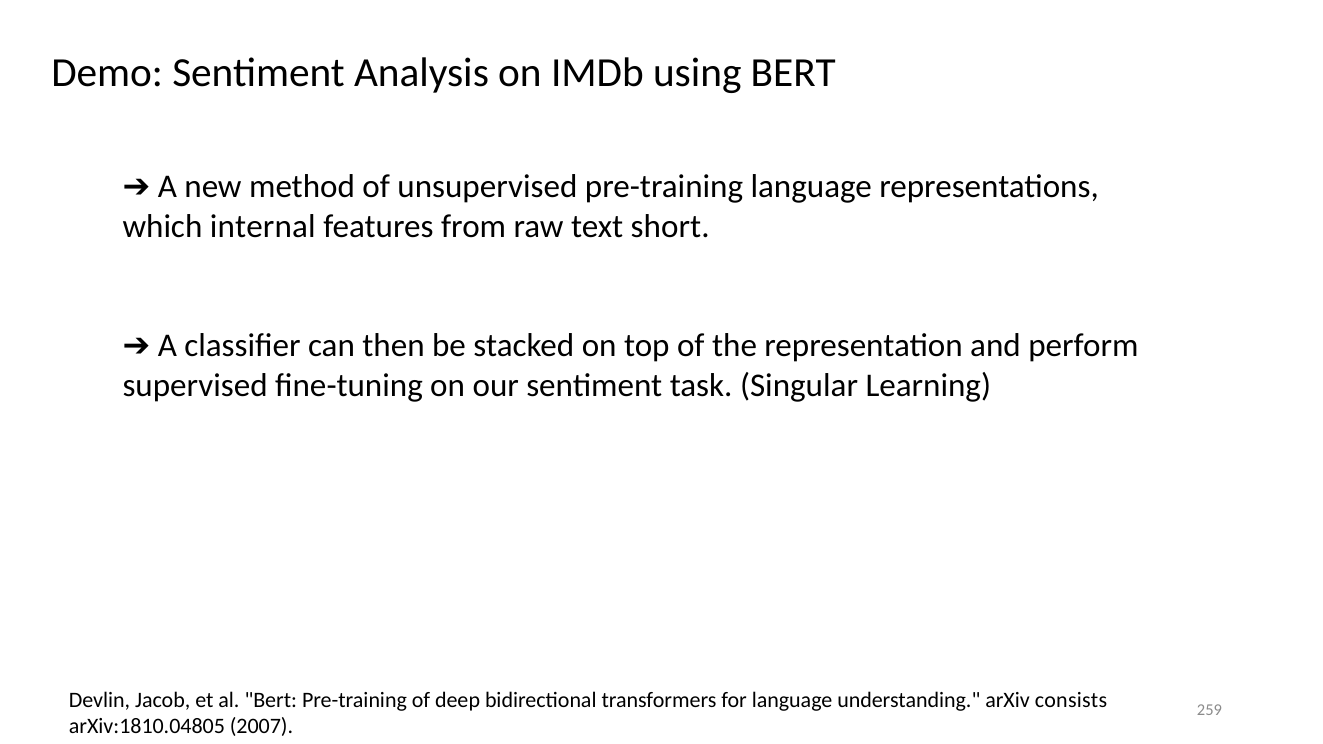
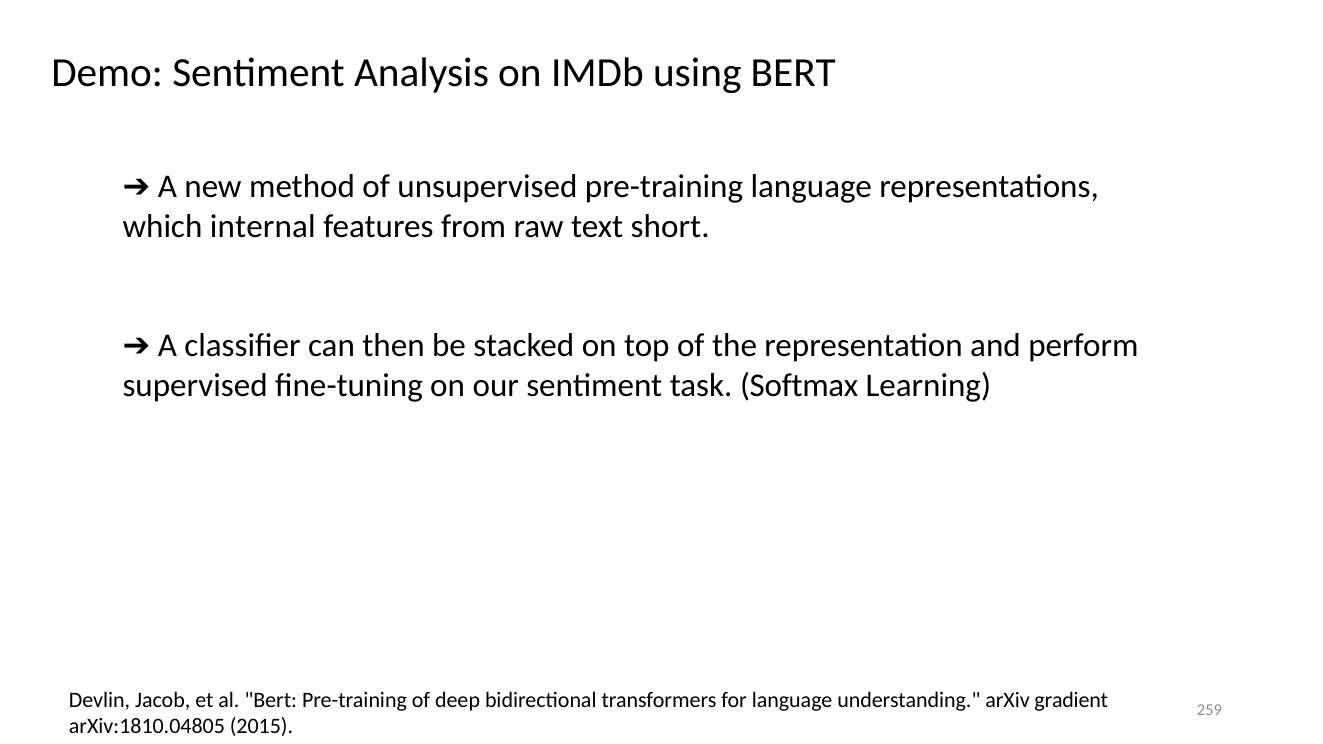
Singular: Singular -> Softmax
consists: consists -> gradient
2007: 2007 -> 2015
